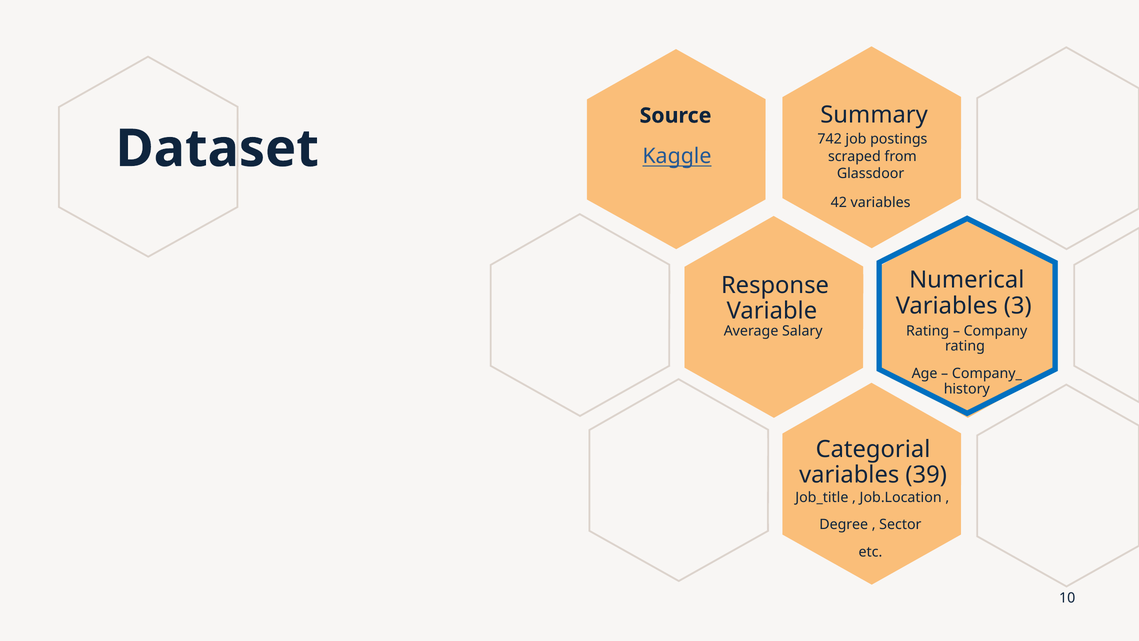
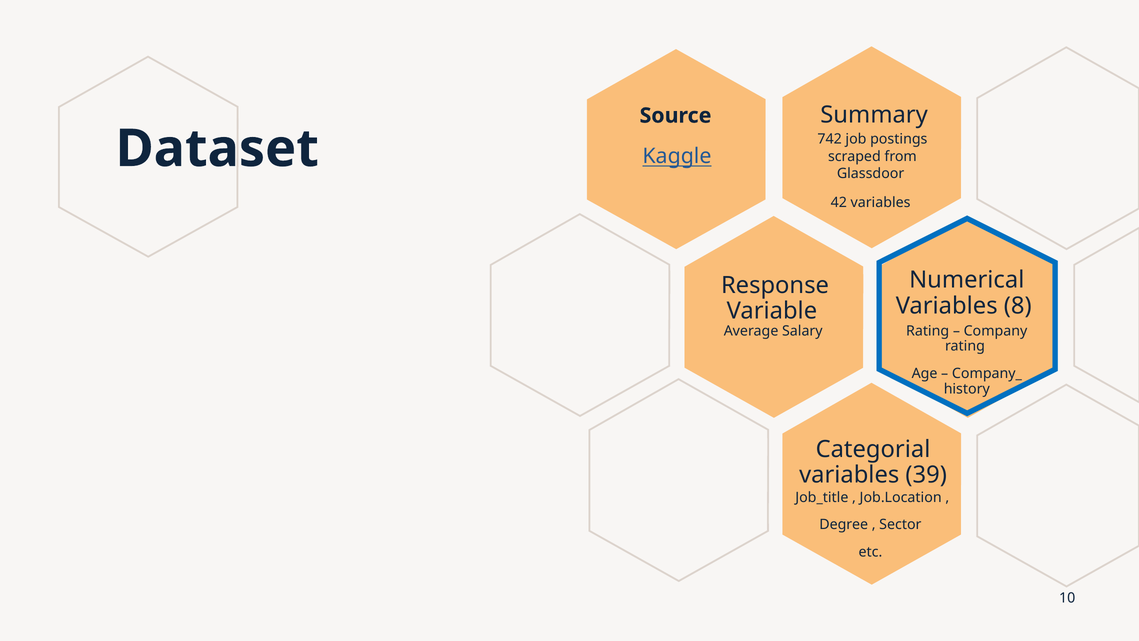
3: 3 -> 8
